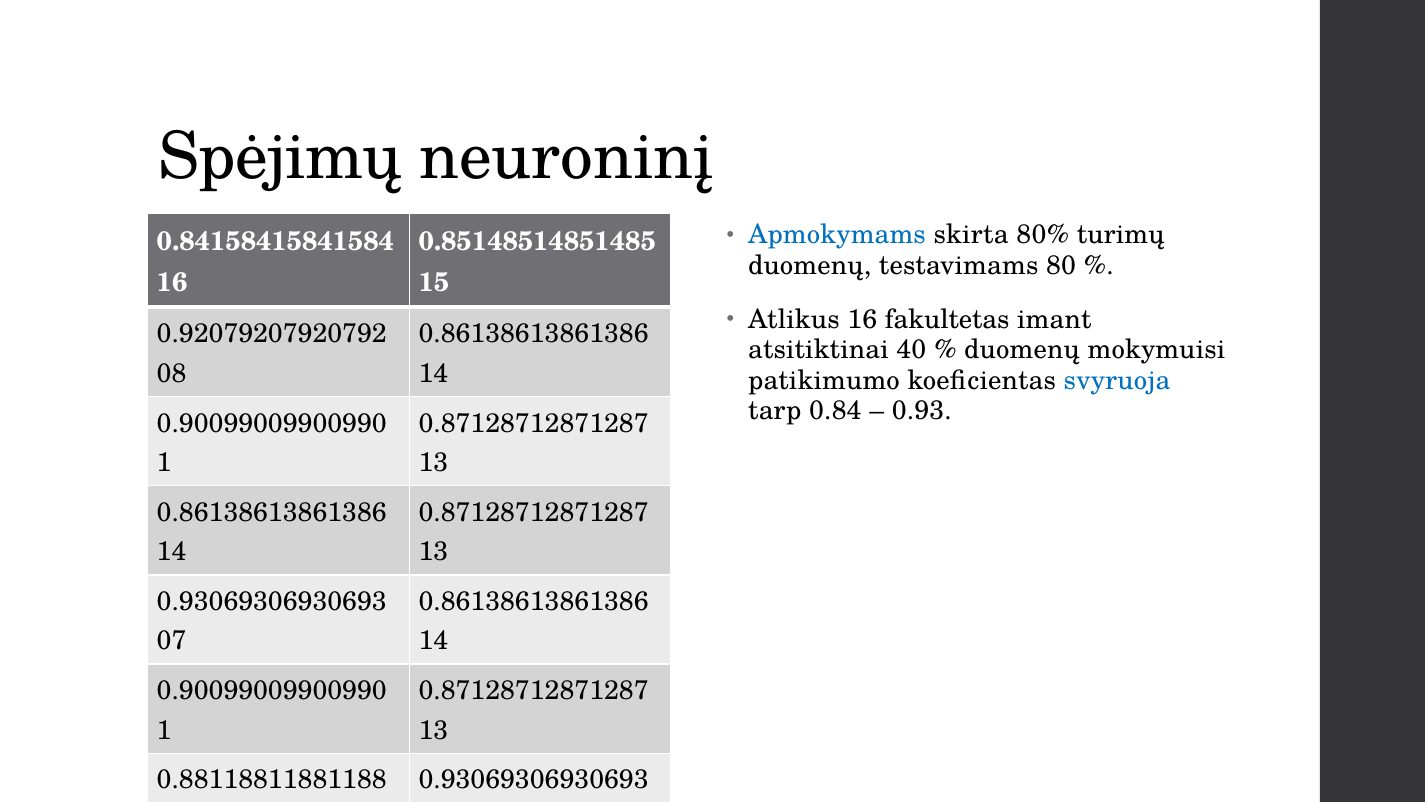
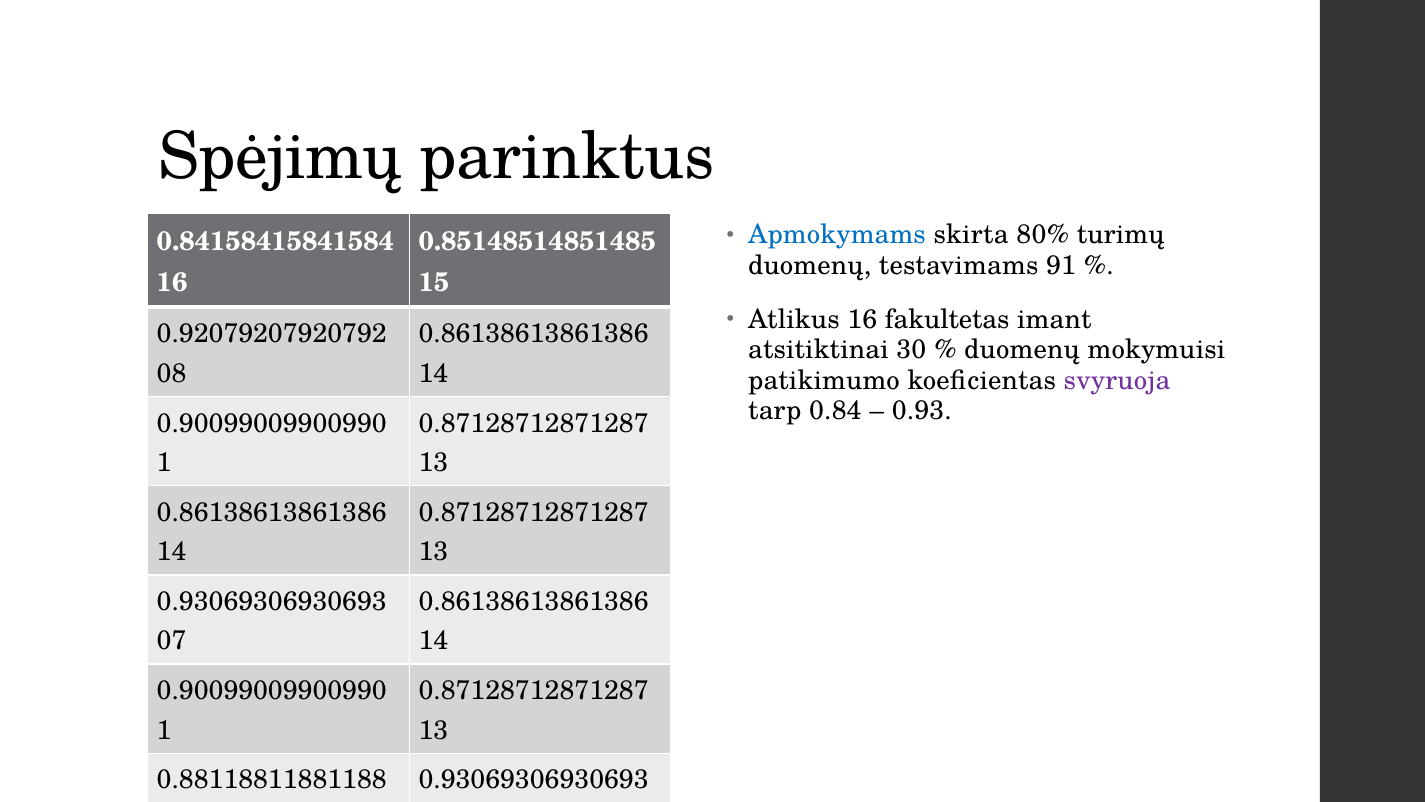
neuroninį: neuroninį -> parinktus
80: 80 -> 91
40: 40 -> 30
svyruoja colour: blue -> purple
